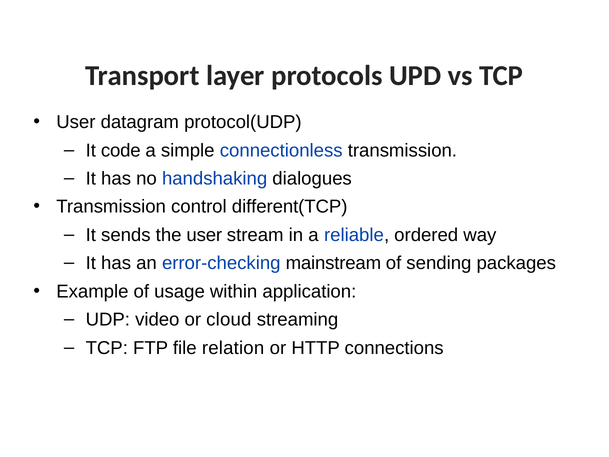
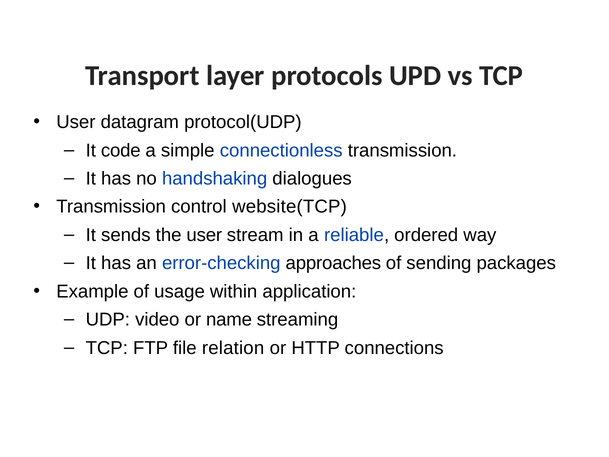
different(TCP: different(TCP -> website(TCP
mainstream: mainstream -> approaches
cloud: cloud -> name
